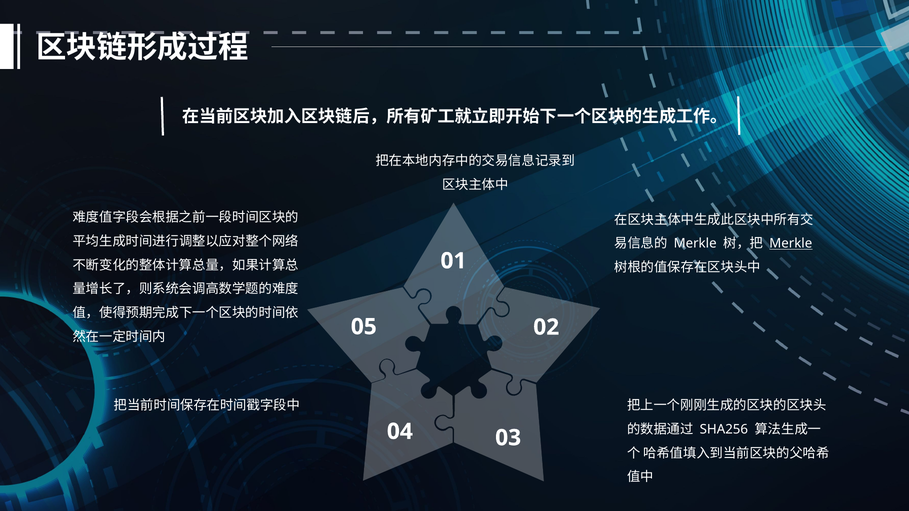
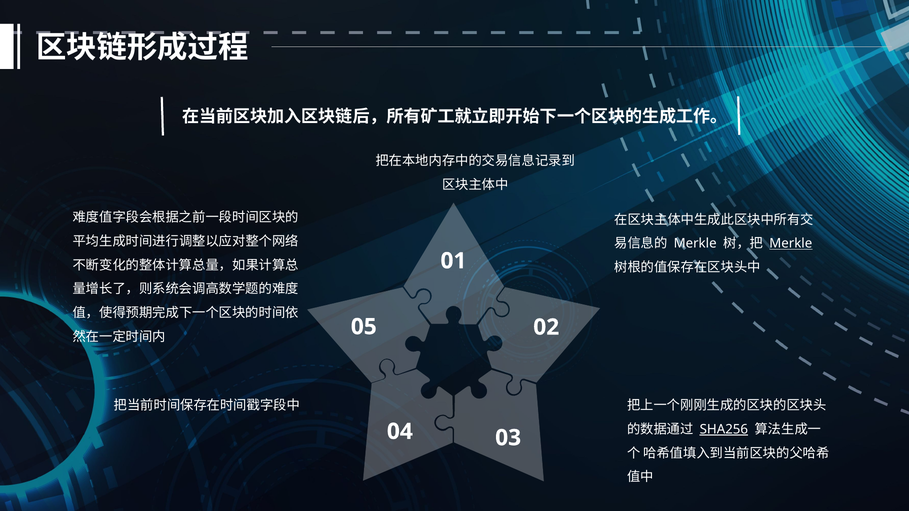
SHA256 underline: none -> present
